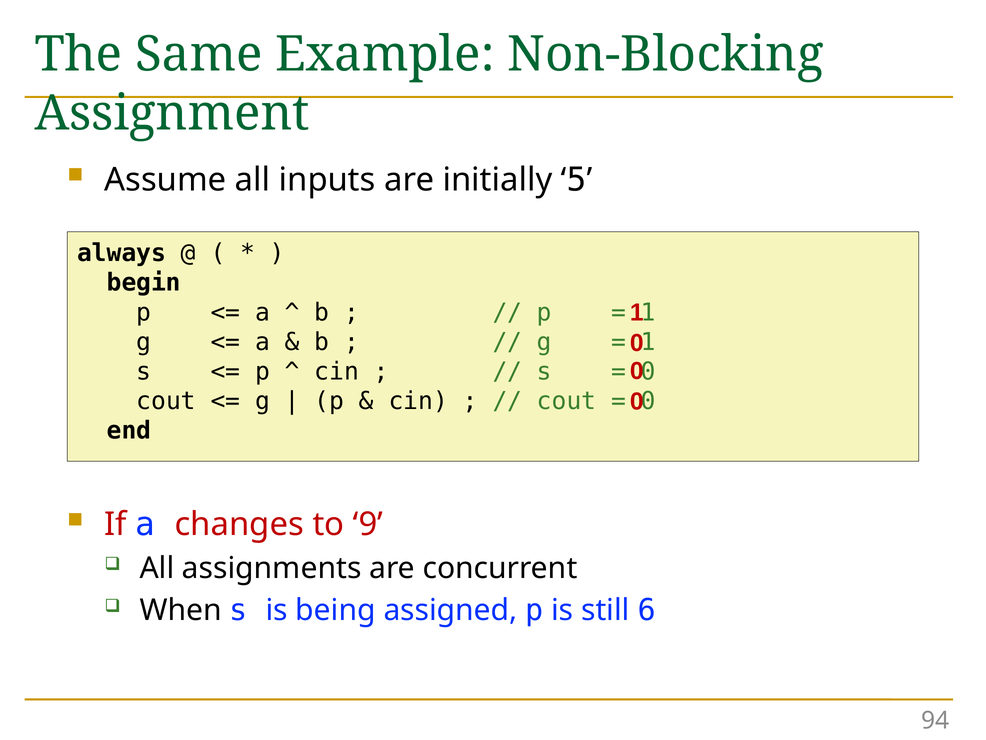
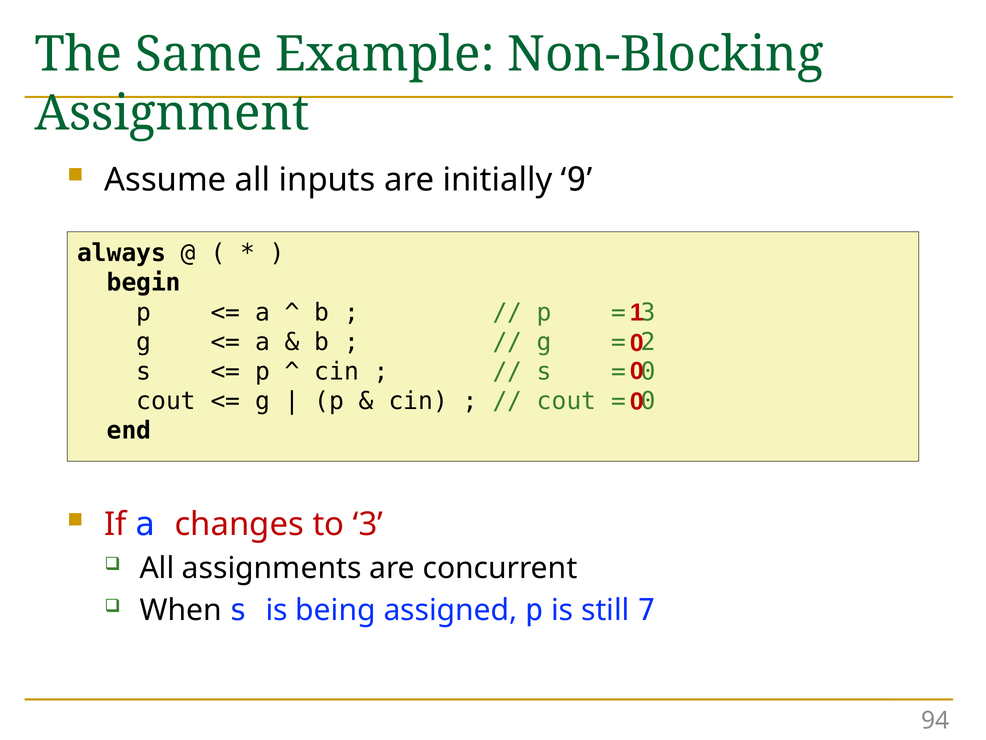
5: 5 -> 9
1 at (648, 312): 1 -> 3
1 at (648, 342): 1 -> 2
to 9: 9 -> 3
6: 6 -> 7
